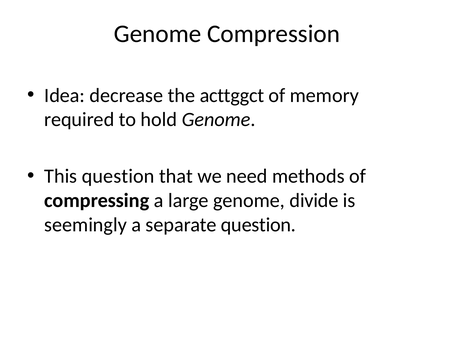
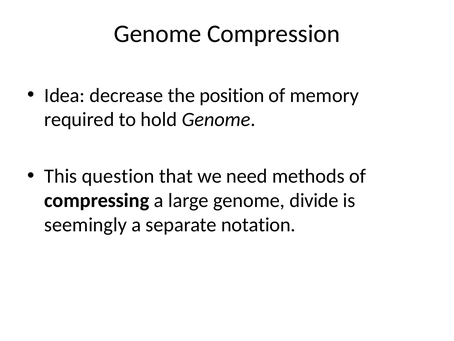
acttggct: acttggct -> position
separate question: question -> notation
